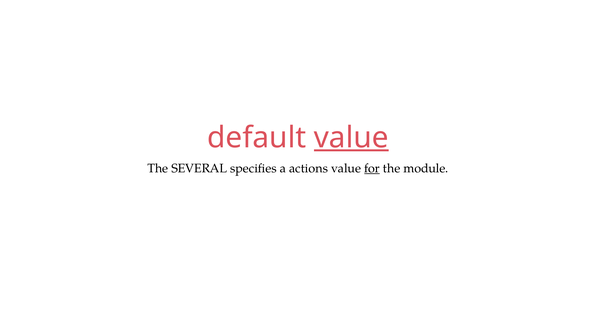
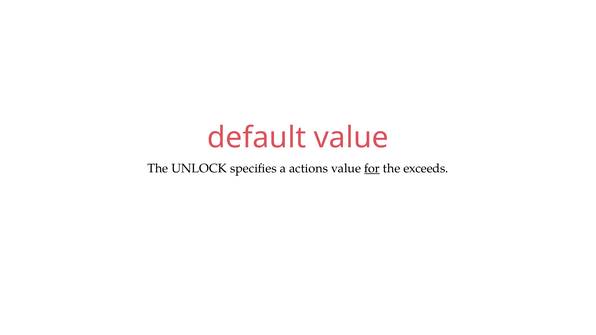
value at (351, 138) underline: present -> none
SEVERAL: SEVERAL -> UNLOCK
module: module -> exceeds
